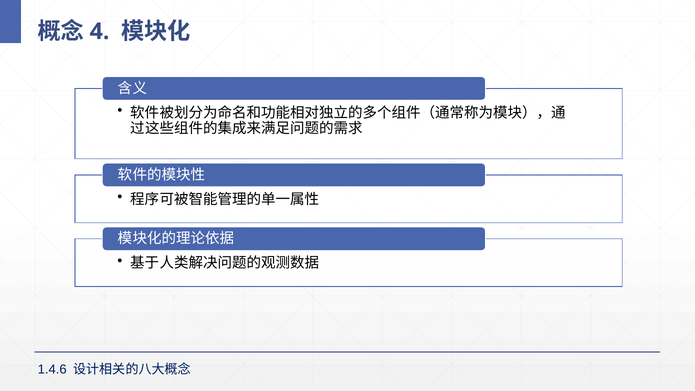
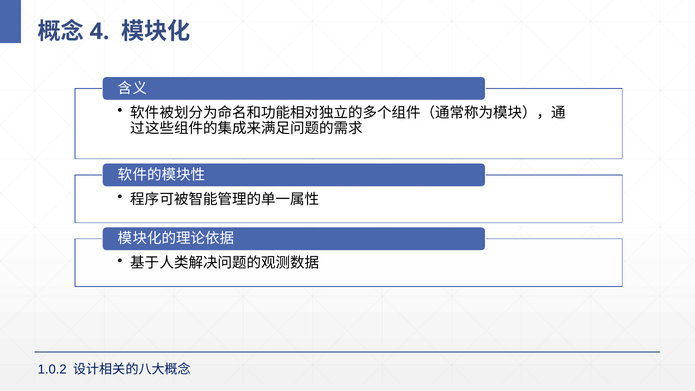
1.4.6: 1.4.6 -> 1.0.2
